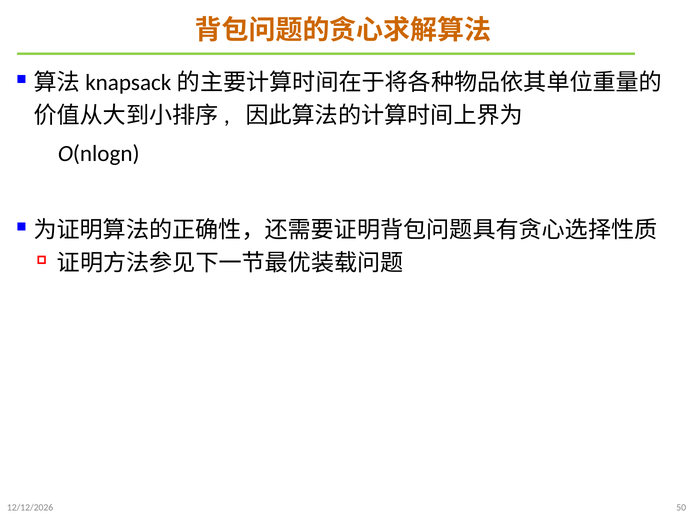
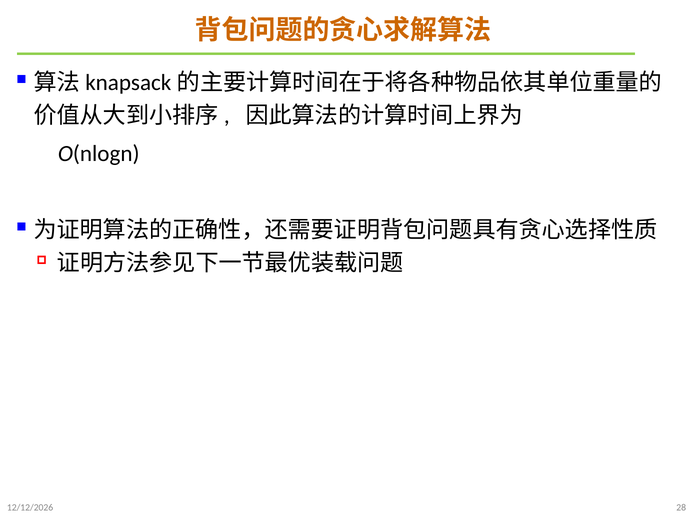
50: 50 -> 28
